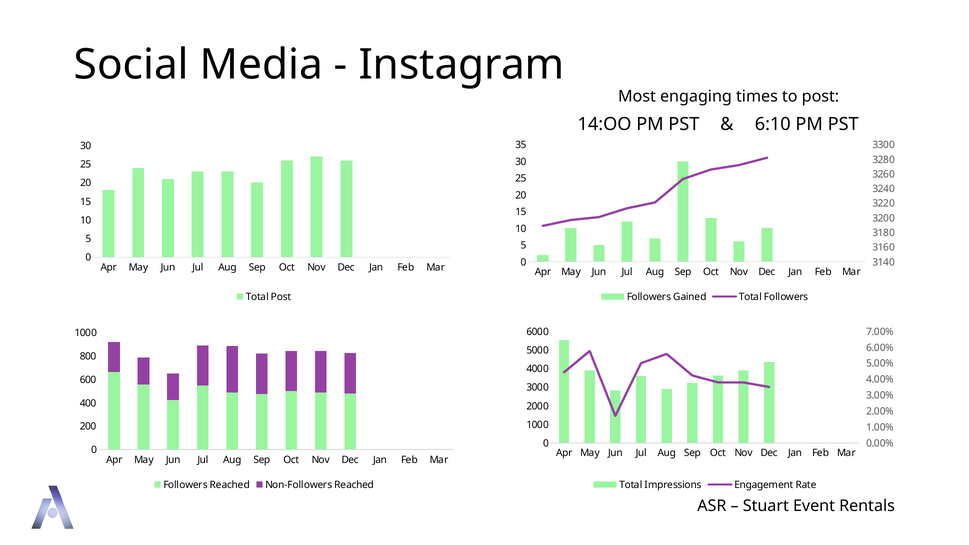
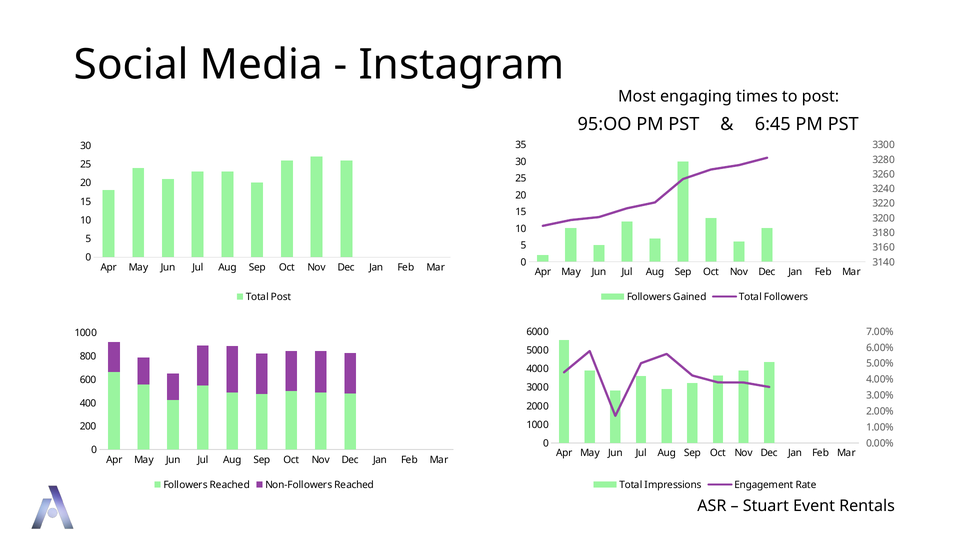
14:OO: 14:OO -> 95:OO
6:10: 6:10 -> 6:45
